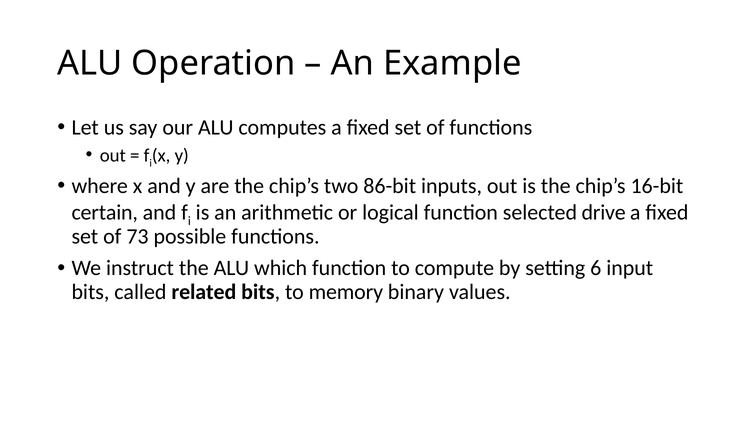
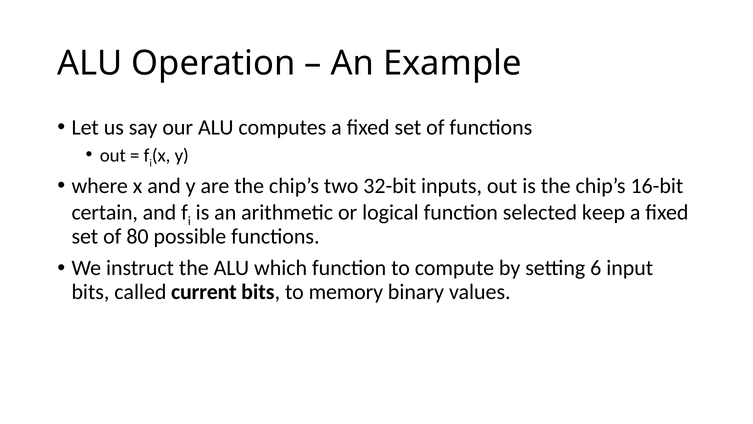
86-bit: 86-bit -> 32-bit
drive: drive -> keep
73: 73 -> 80
related: related -> current
